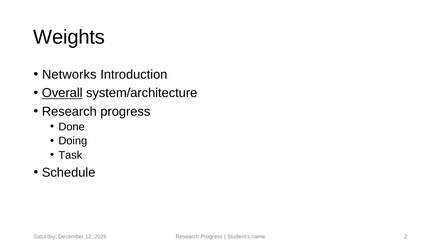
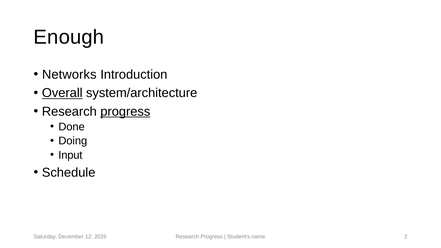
Weights: Weights -> Enough
progress at (125, 112) underline: none -> present
Task: Task -> Input
